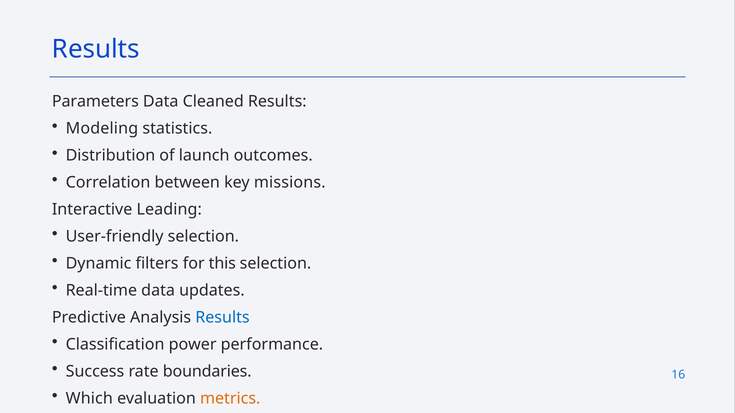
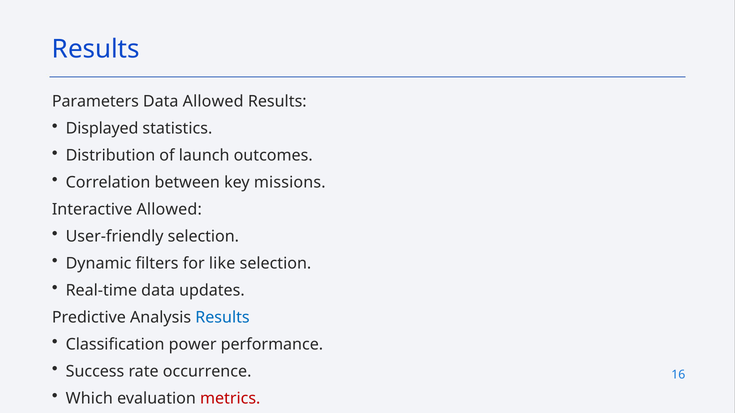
Data Cleaned: Cleaned -> Allowed
Modeling: Modeling -> Displayed
Interactive Leading: Leading -> Allowed
this: this -> like
boundaries: boundaries -> occurrence
metrics colour: orange -> red
